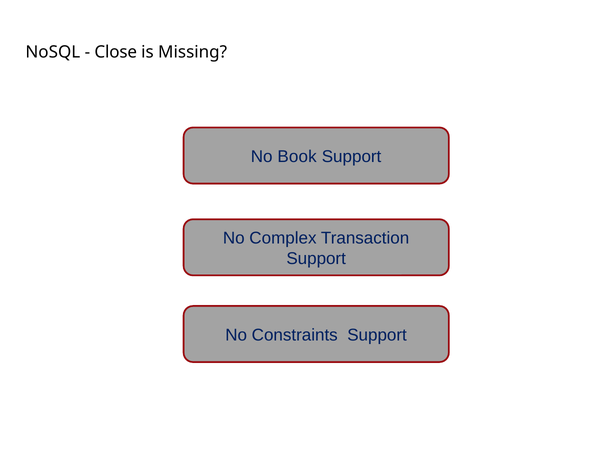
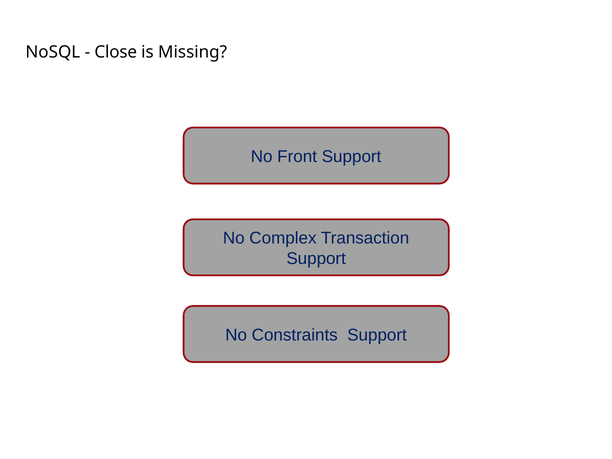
Book: Book -> Front
